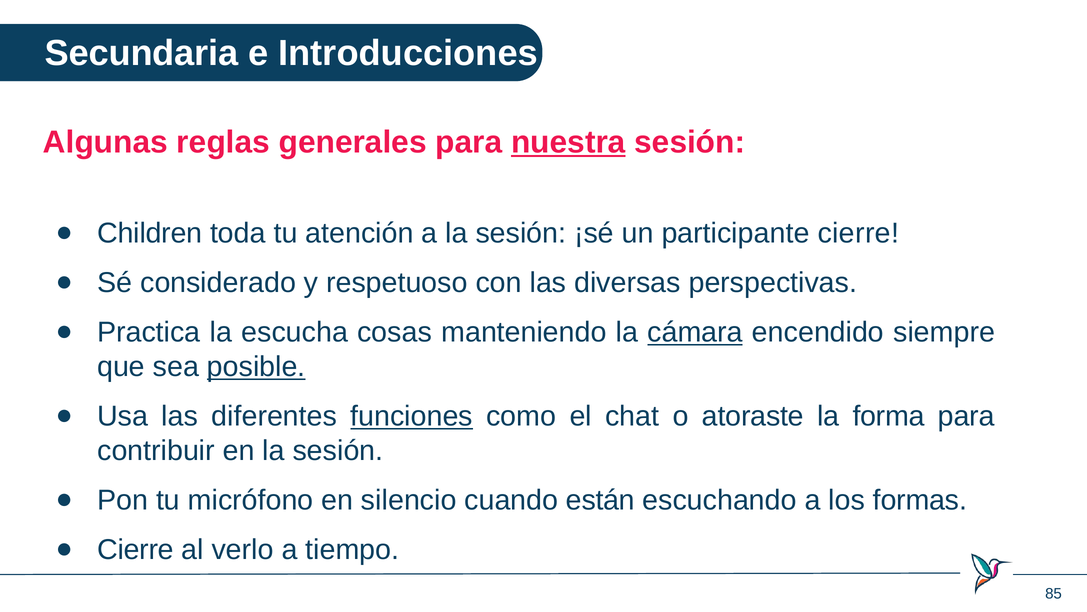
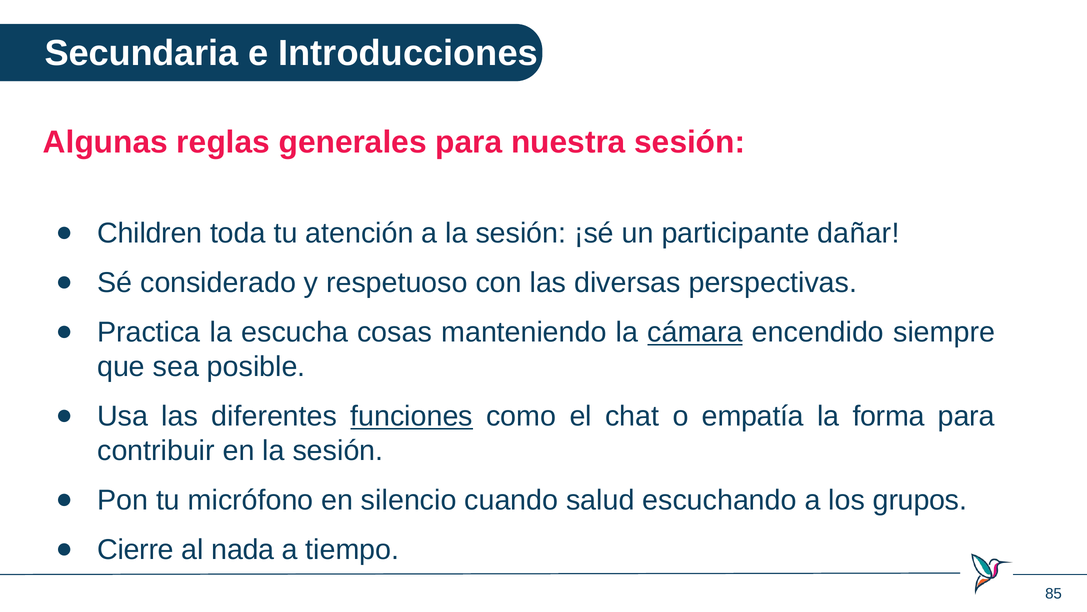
nuestra underline: present -> none
participante cierre: cierre -> dañar
posible underline: present -> none
atoraste: atoraste -> empatía
están: están -> salud
formas: formas -> grupos
verlo: verlo -> nada
